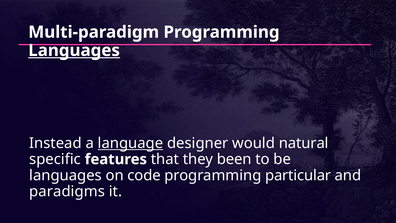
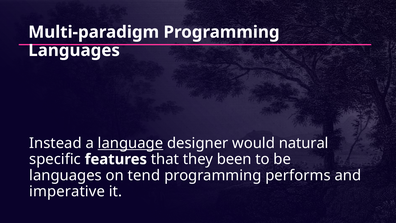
Languages at (74, 50) underline: present -> none
code: code -> tend
particular: particular -> performs
paradigms: paradigms -> imperative
